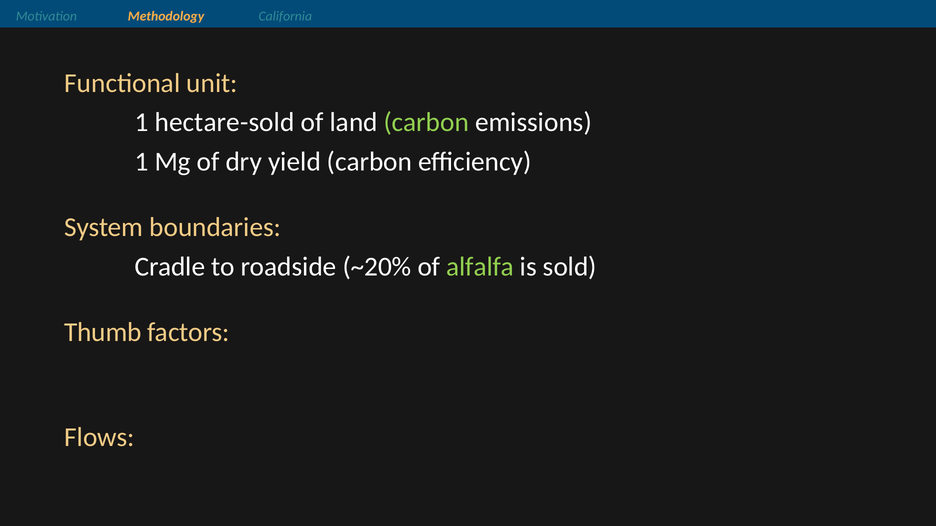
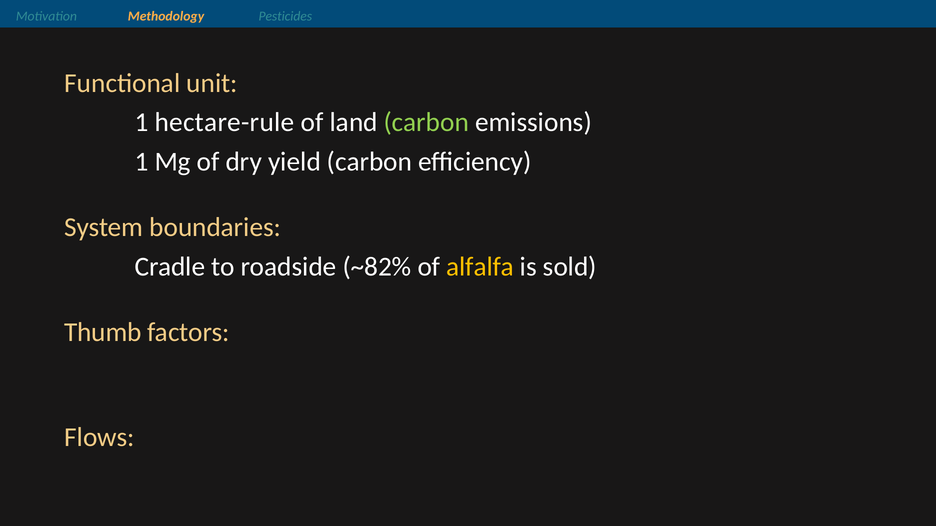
California: California -> Pesticides
hectare-sold: hectare-sold -> hectare-rule
~20%: ~20% -> ~82%
alfalfa colour: light green -> yellow
